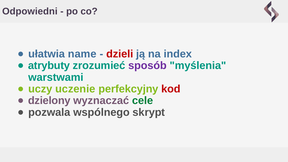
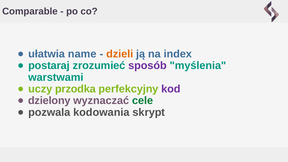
Odpowiedni: Odpowiedni -> Comparable
dzieli colour: red -> orange
atrybuty: atrybuty -> postaraj
uczenie: uczenie -> przodka
kod colour: red -> purple
wspólnego: wspólnego -> kodowania
